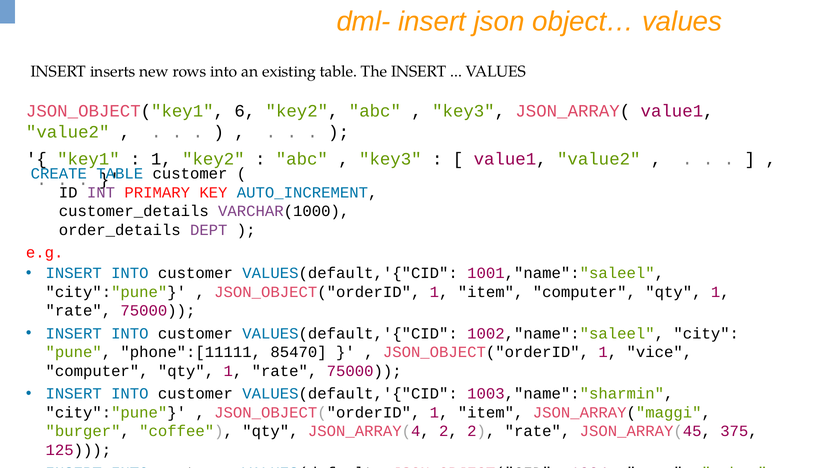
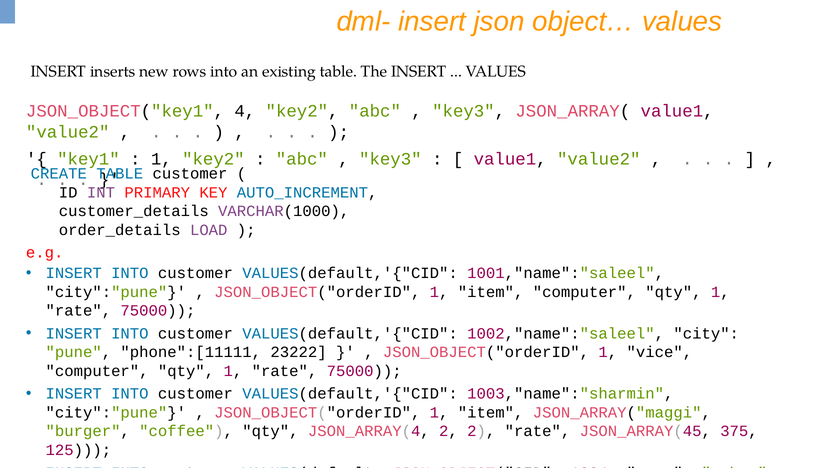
6: 6 -> 4
DEPT: DEPT -> LOAD
85470: 85470 -> 23222
